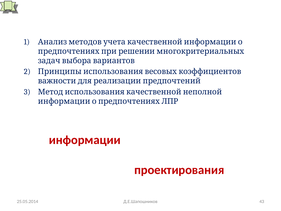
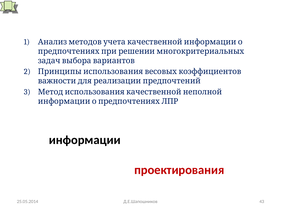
информации colour: red -> black
